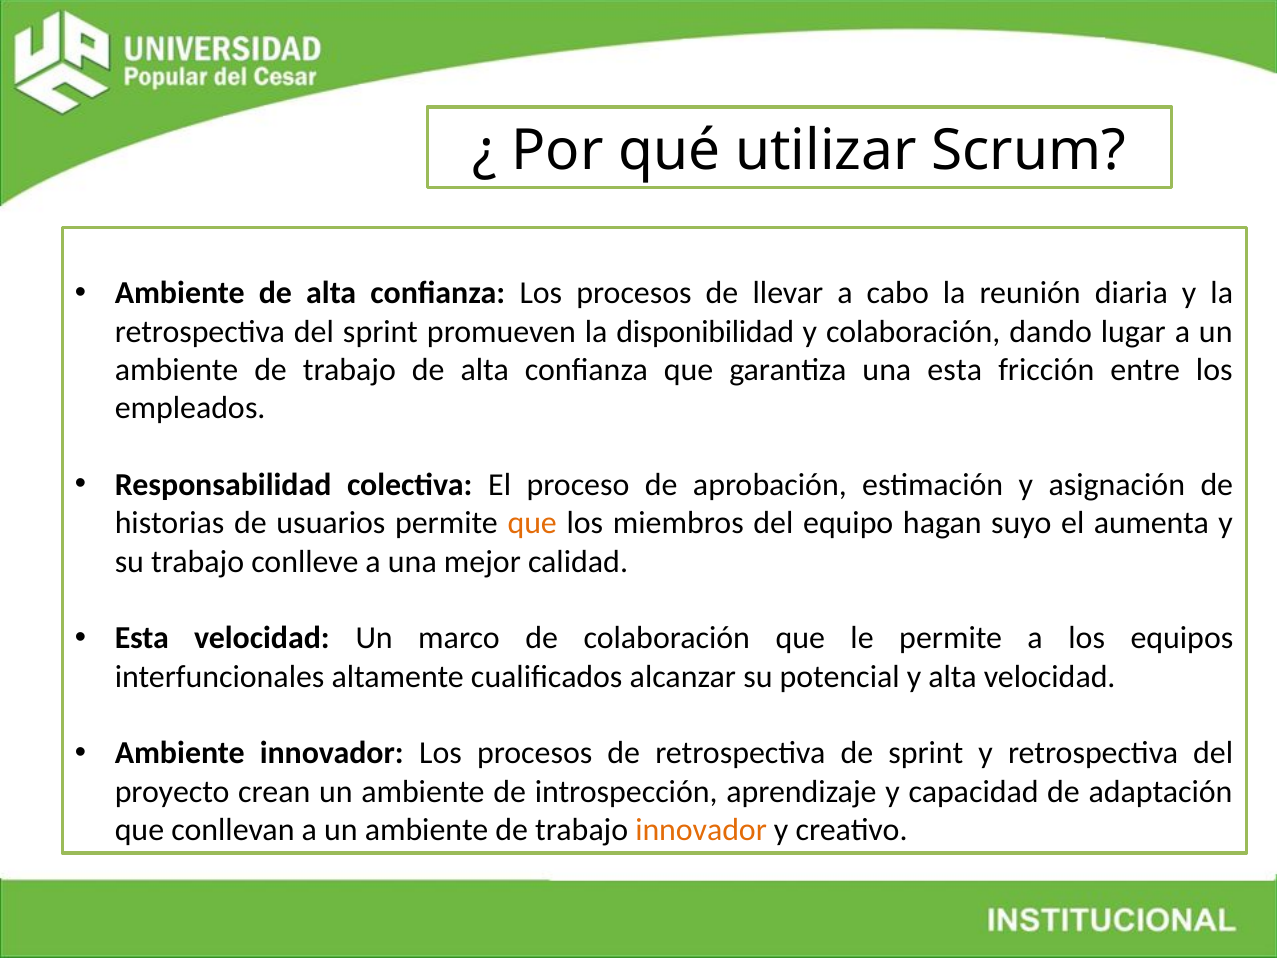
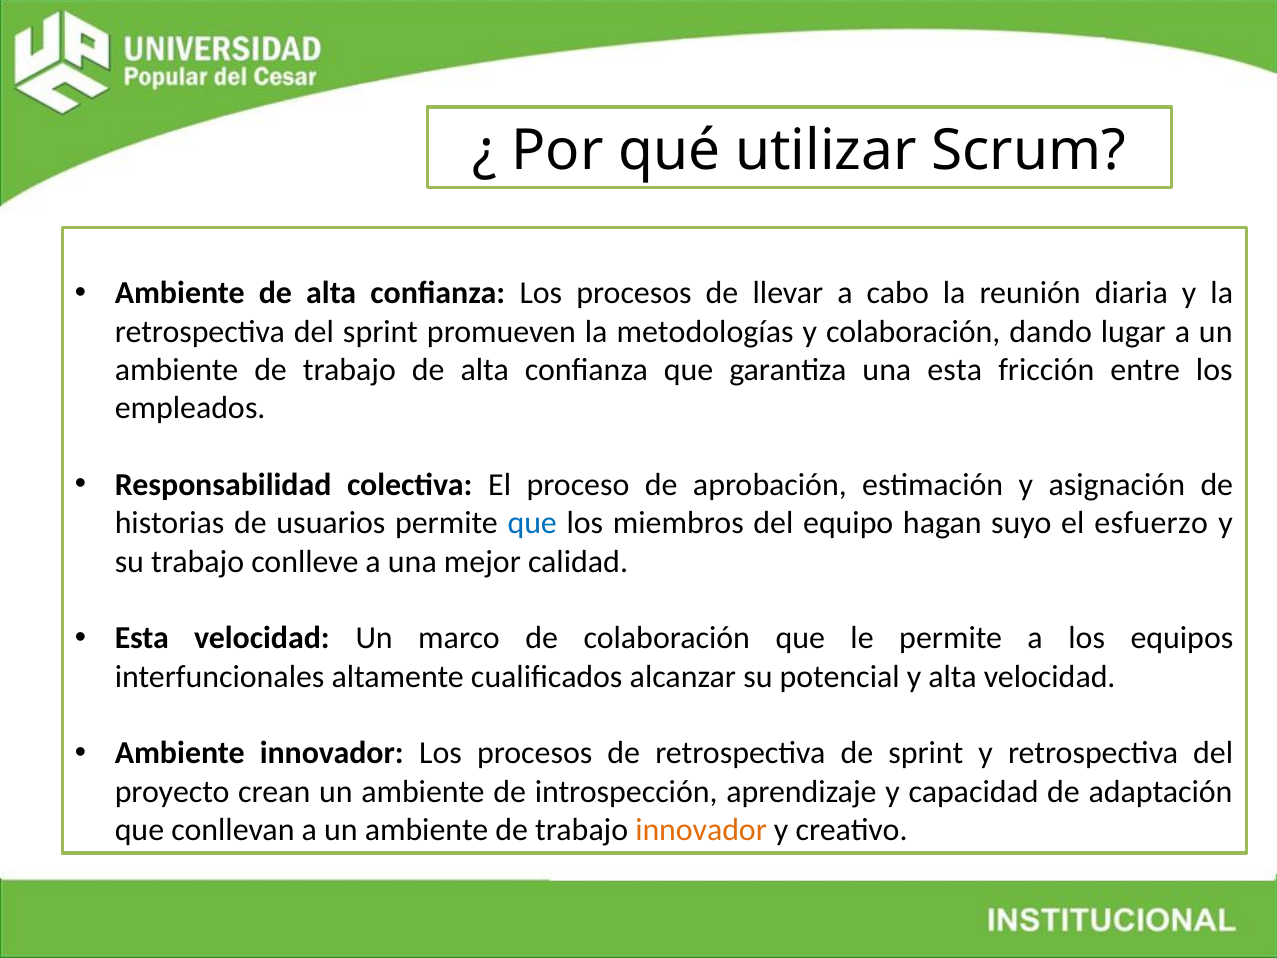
disponibilidad: disponibilidad -> metodologías
que at (532, 523) colour: orange -> blue
aumenta: aumenta -> esfuerzo
